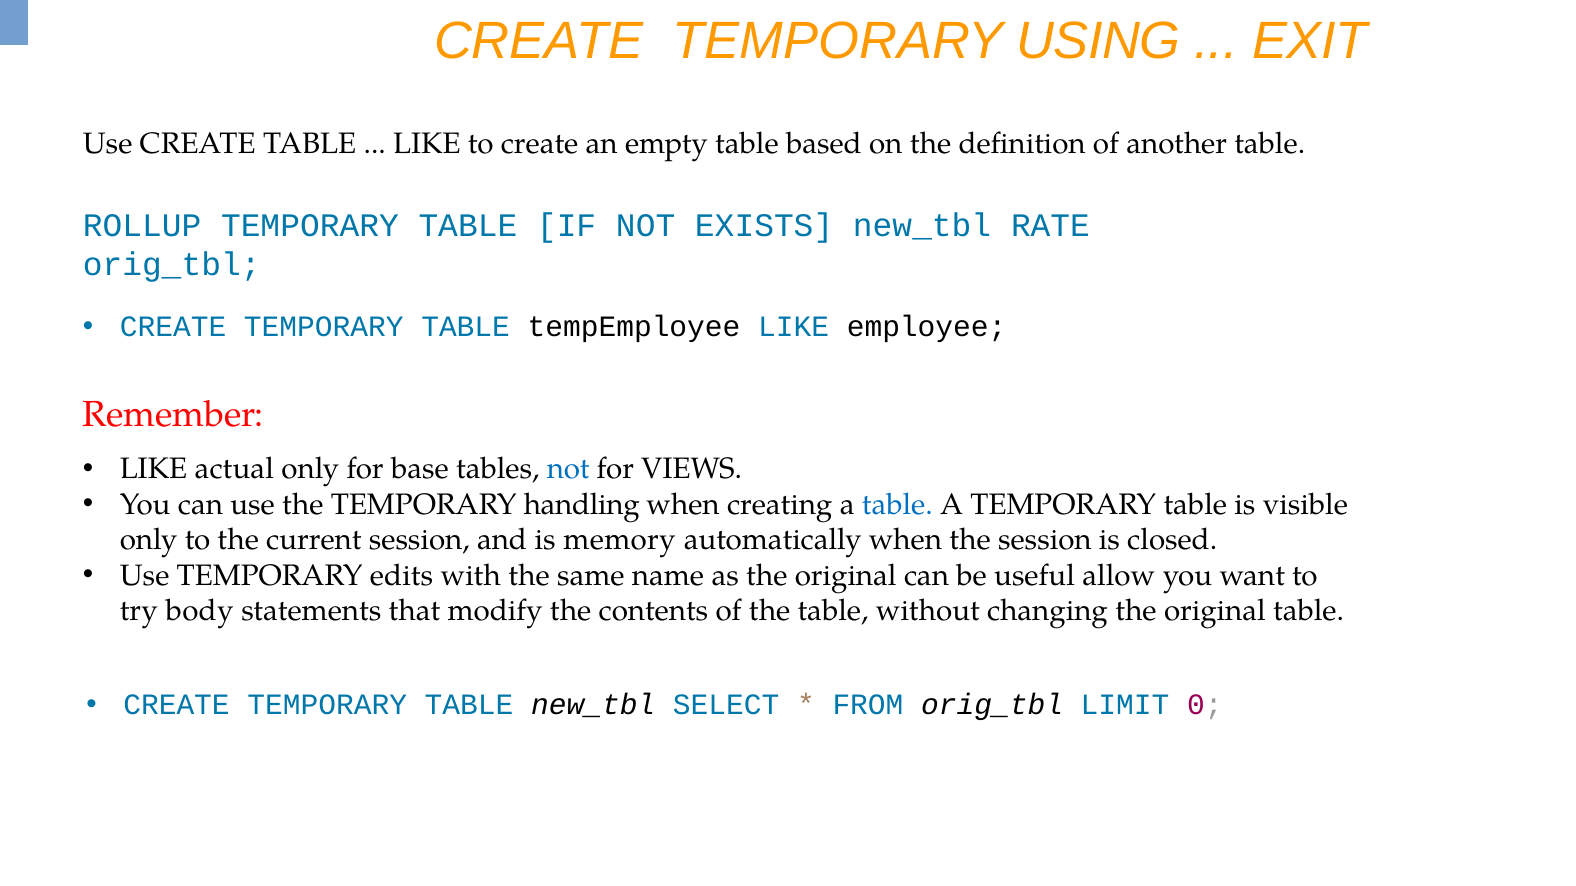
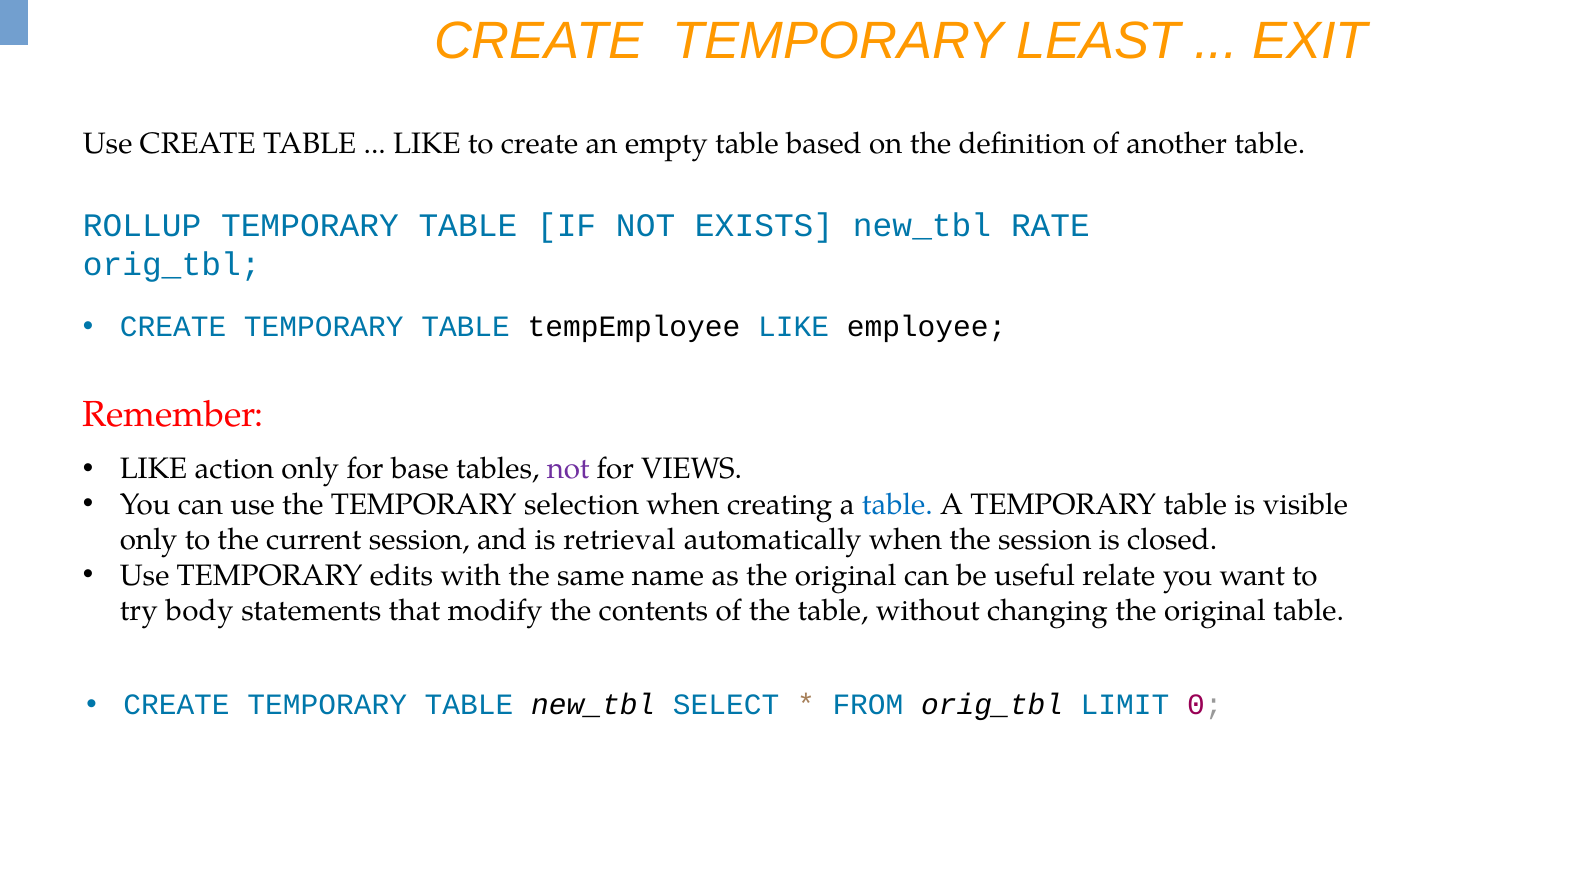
USING: USING -> LEAST
actual: actual -> action
not at (568, 469) colour: blue -> purple
handling: handling -> selection
memory: memory -> retrieval
allow: allow -> relate
